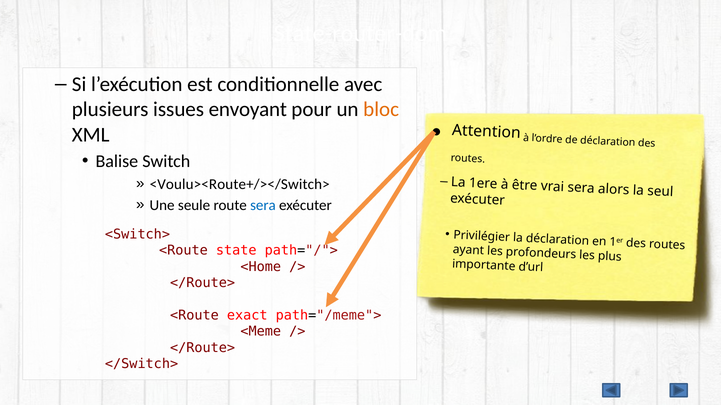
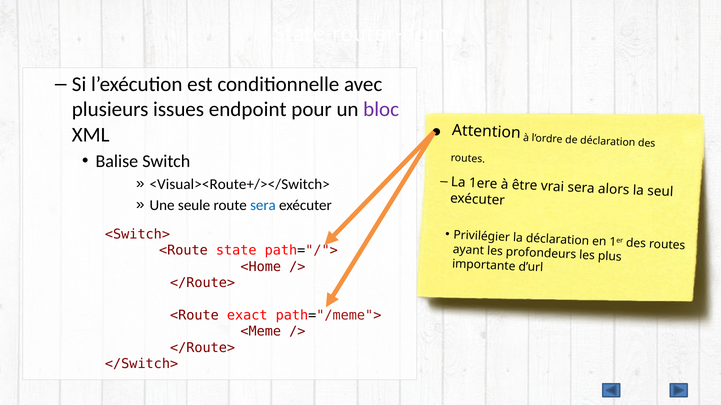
envoyant: envoyant -> endpoint
bloc colour: orange -> purple
<Voulu><Route+/></Switch>: <Voulu><Route+/></Switch> -> <Visual><Route+/></Switch>
